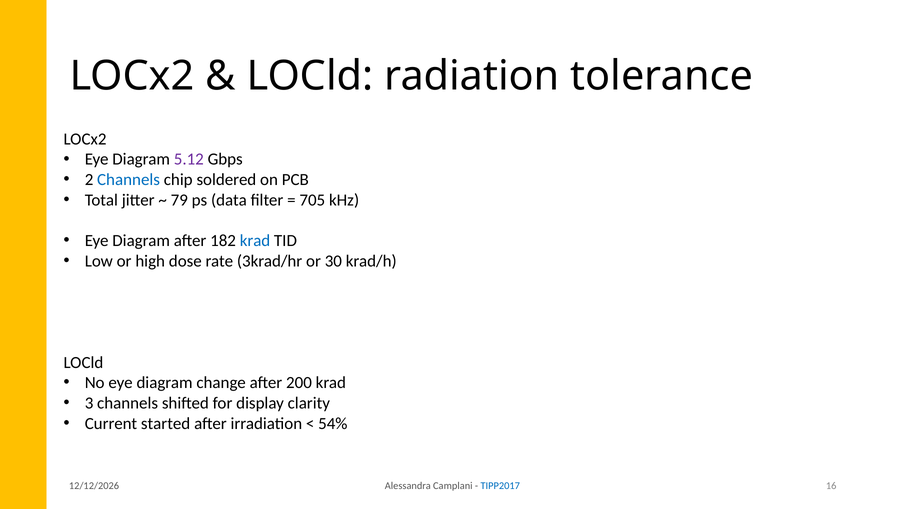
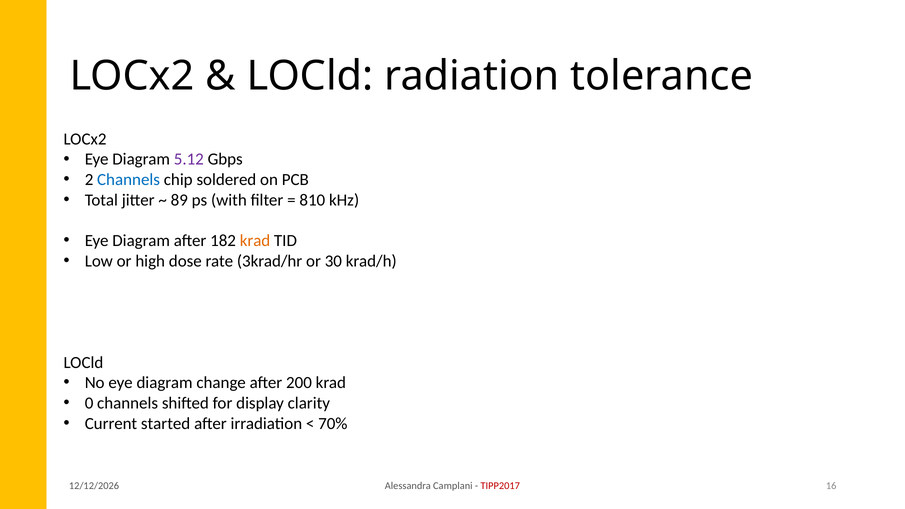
79: 79 -> 89
data: data -> with
705: 705 -> 810
krad at (255, 241) colour: blue -> orange
3: 3 -> 0
54%: 54% -> 70%
TIPP2017 colour: blue -> red
